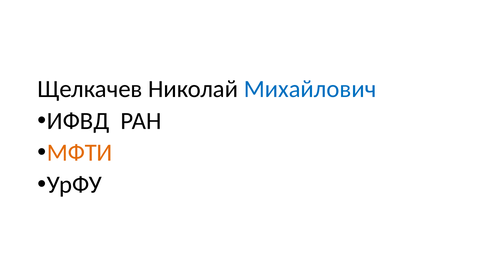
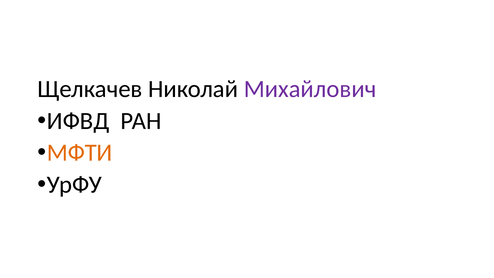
Михайлович colour: blue -> purple
